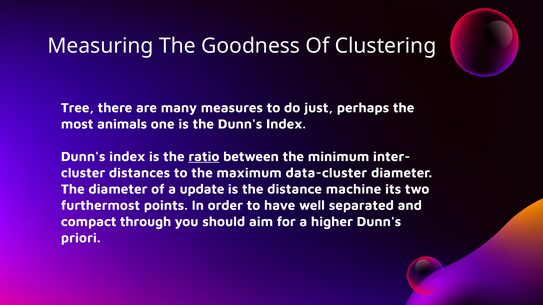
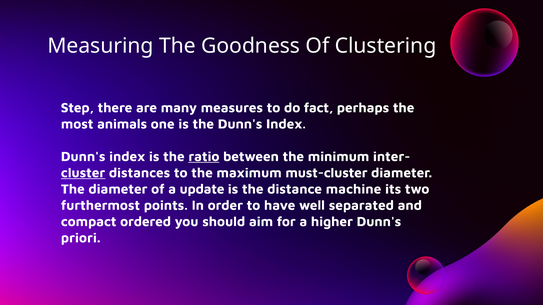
Tree: Tree -> Step
just: just -> fact
cluster underline: none -> present
data-cluster: data-cluster -> must-cluster
through: through -> ordered
